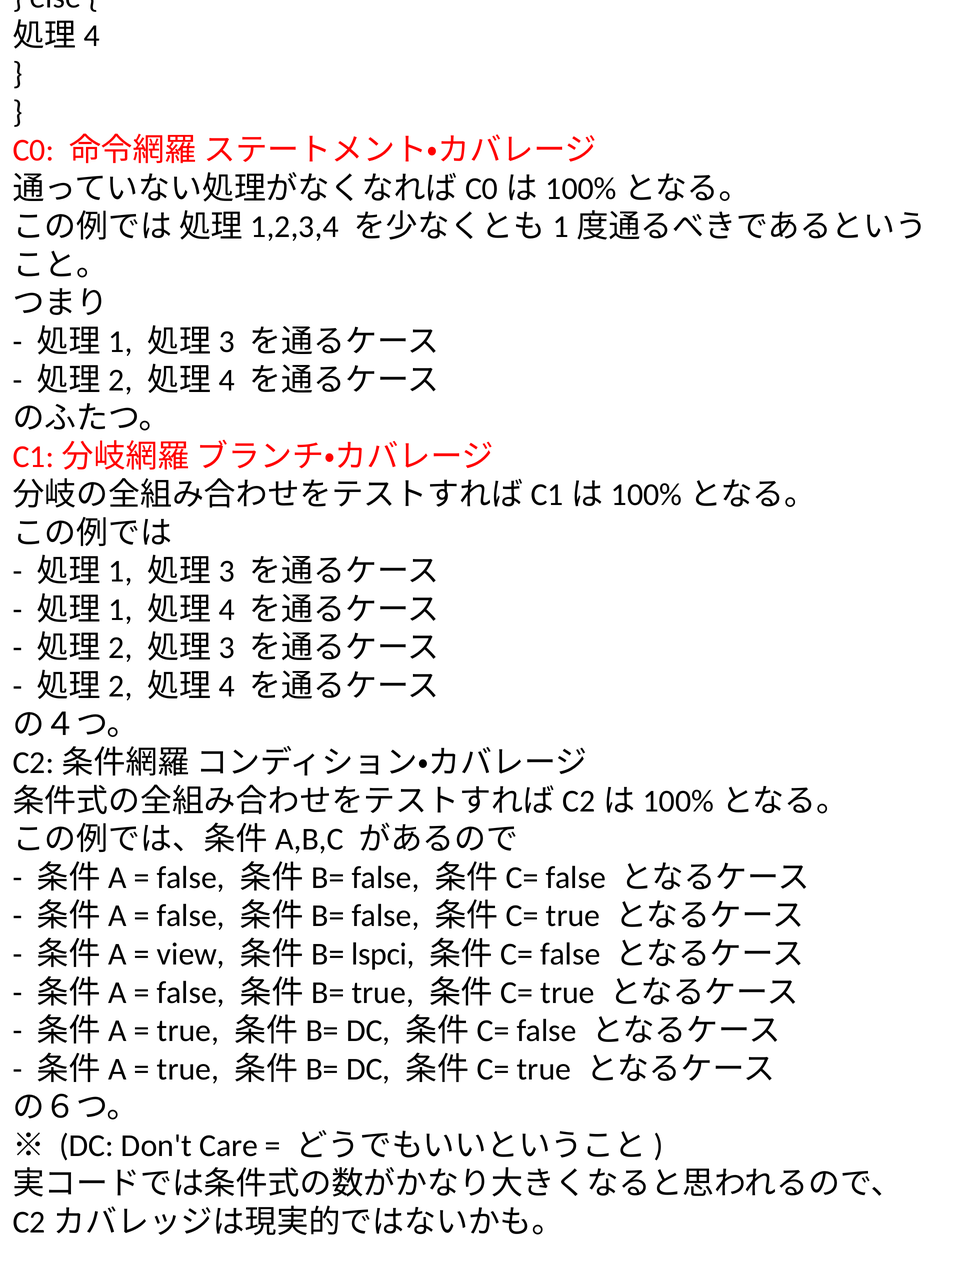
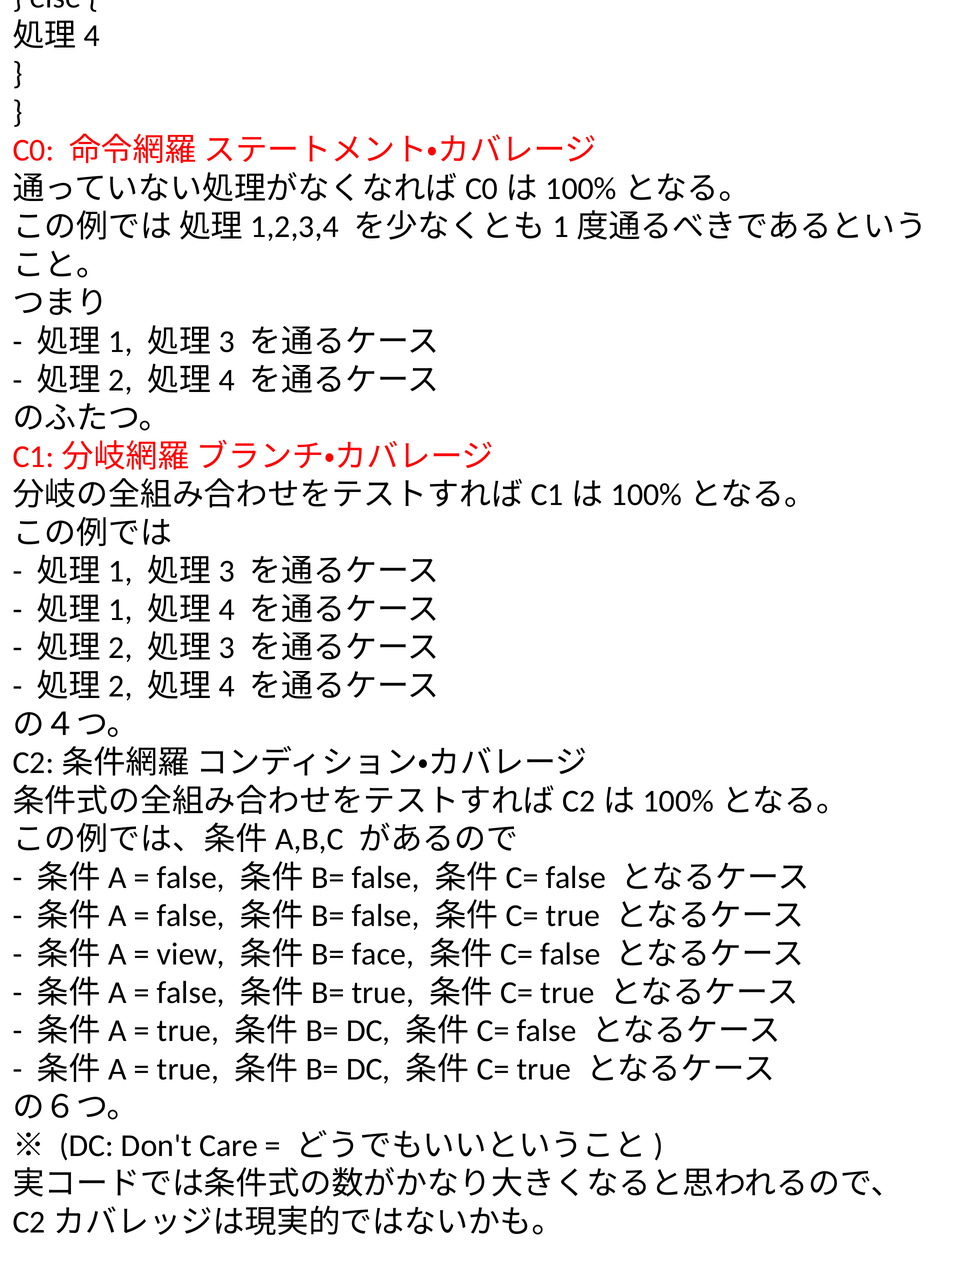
lspci: lspci -> face
